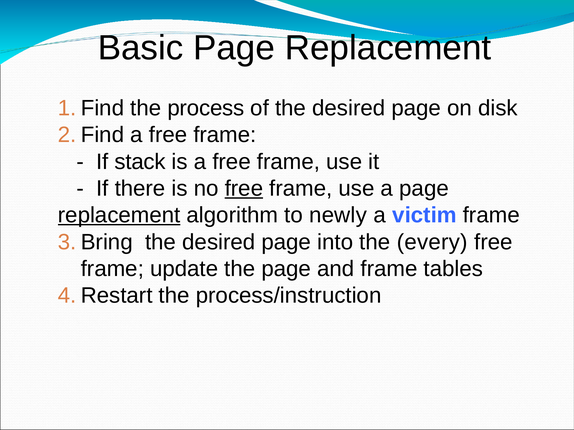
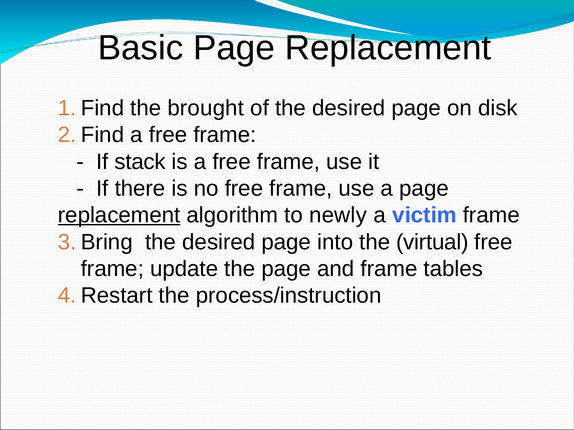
process: process -> brought
free at (244, 189) underline: present -> none
every: every -> virtual
